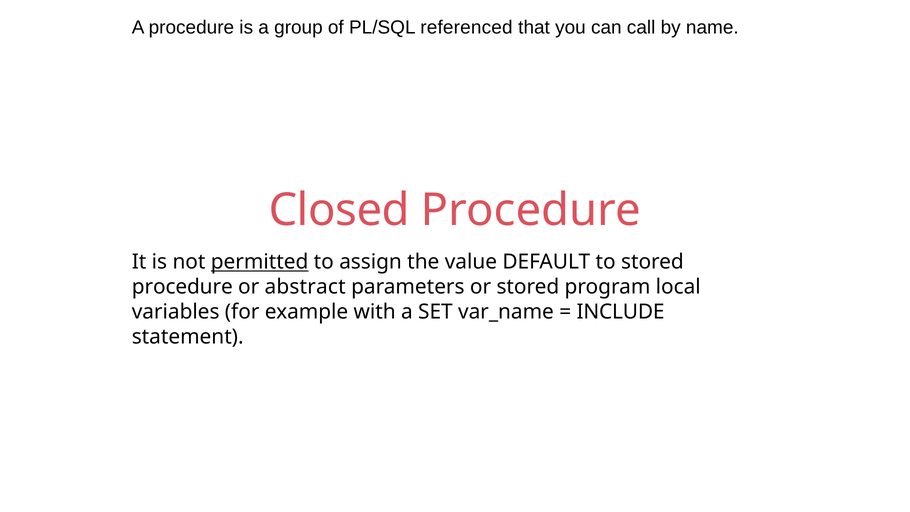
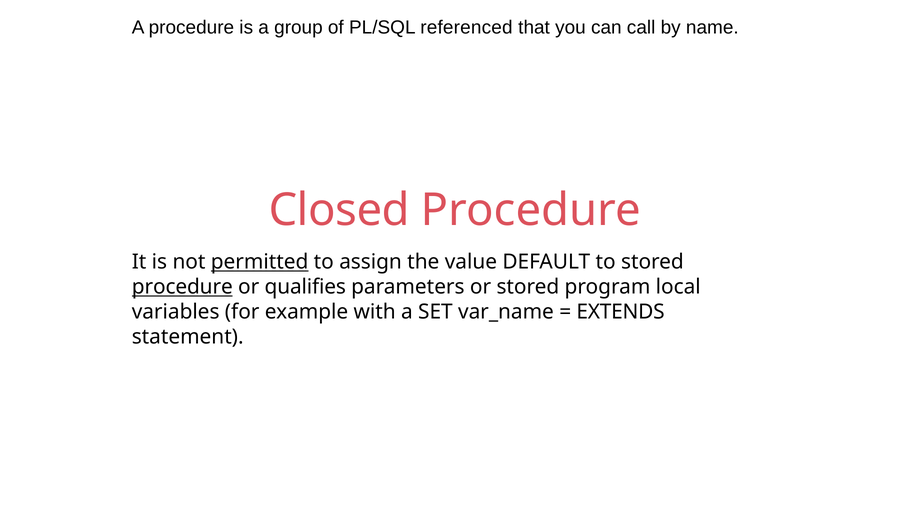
procedure at (182, 287) underline: none -> present
abstract: abstract -> qualifies
INCLUDE: INCLUDE -> EXTENDS
